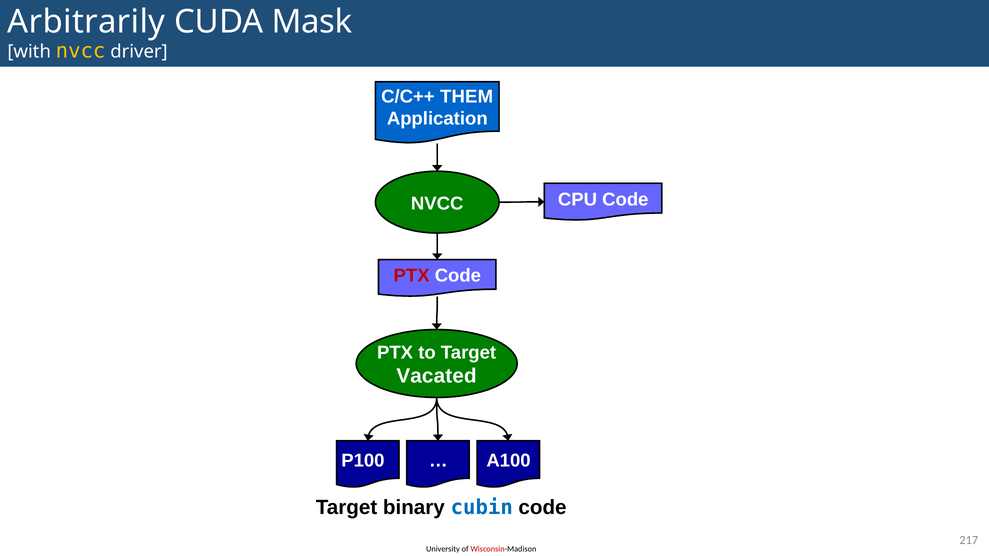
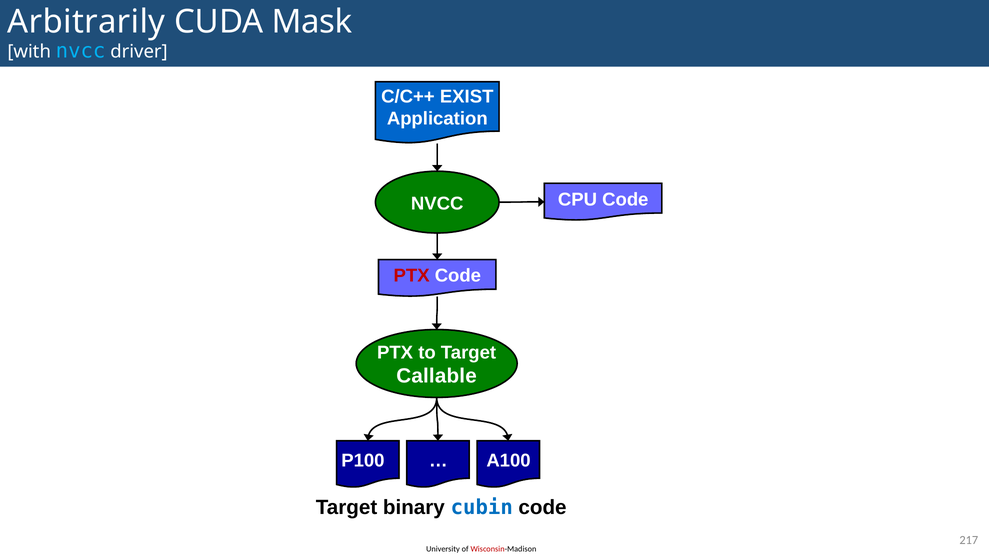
nvcc at (81, 51) colour: yellow -> light blue
THEM: THEM -> EXIST
Vacated: Vacated -> Callable
